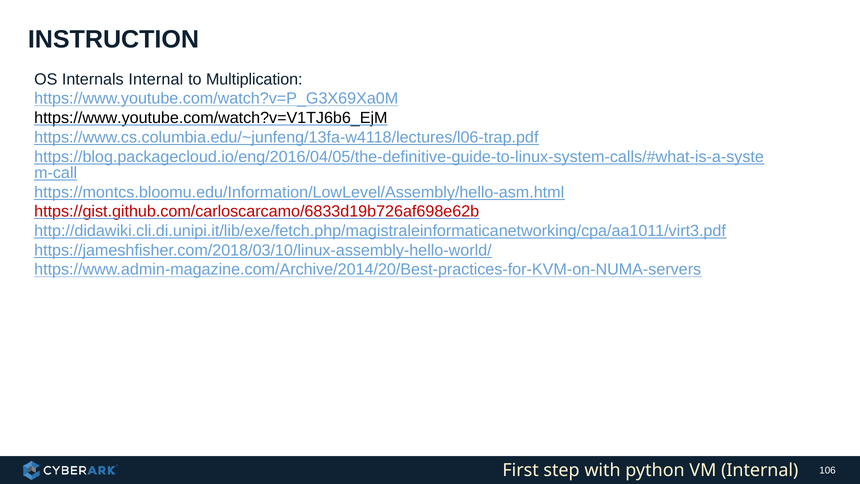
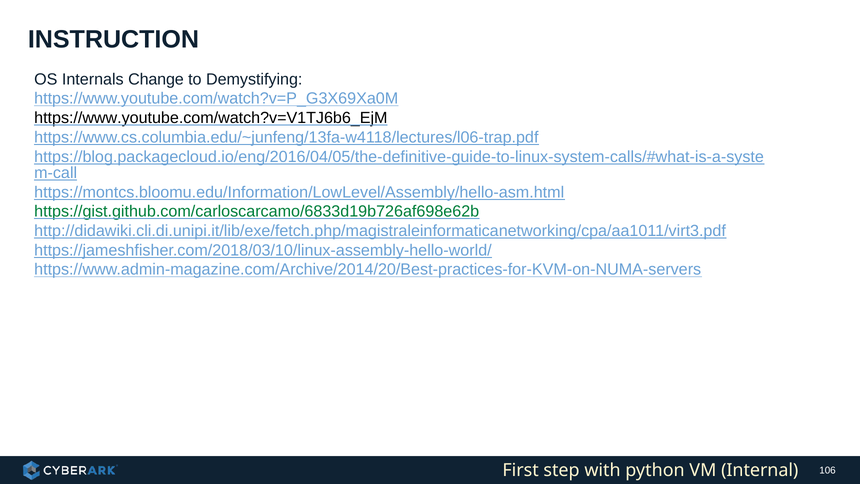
Internals Internal: Internal -> Change
Multiplication: Multiplication -> Demystifying
https://gist.github.com/carloscarcamo/6833d19b726af698e62b colour: red -> green
